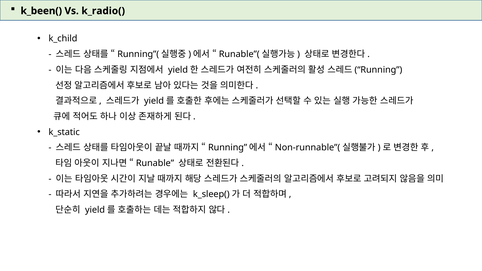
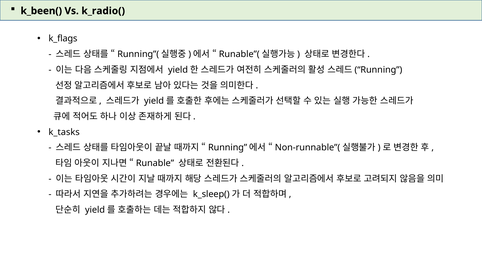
k_child: k_child -> k_flags
k_static: k_static -> k_tasks
